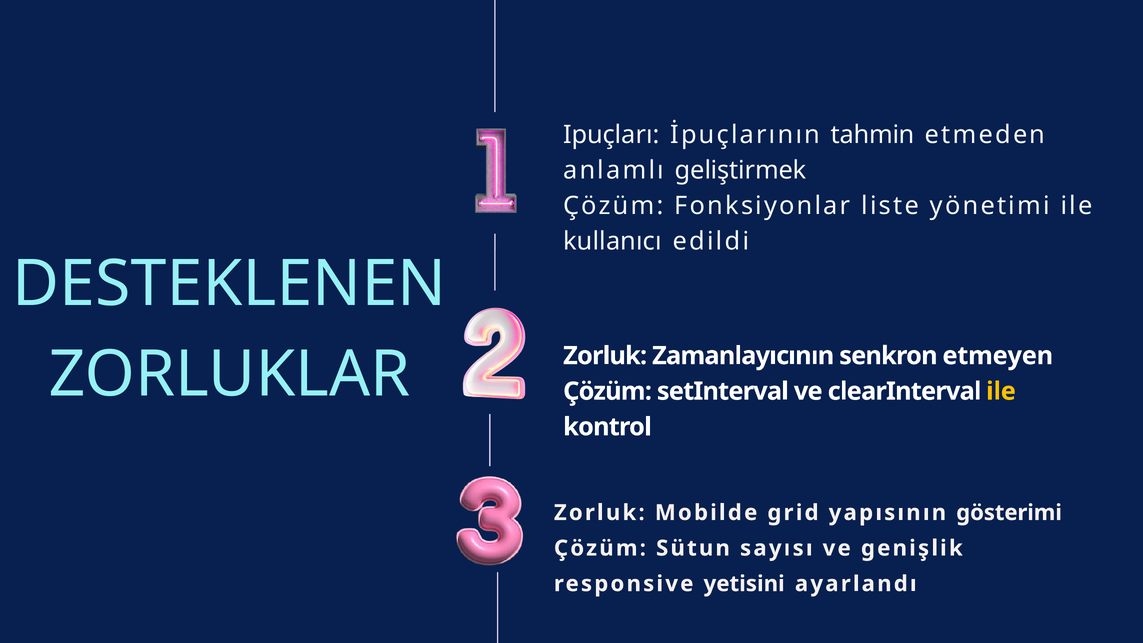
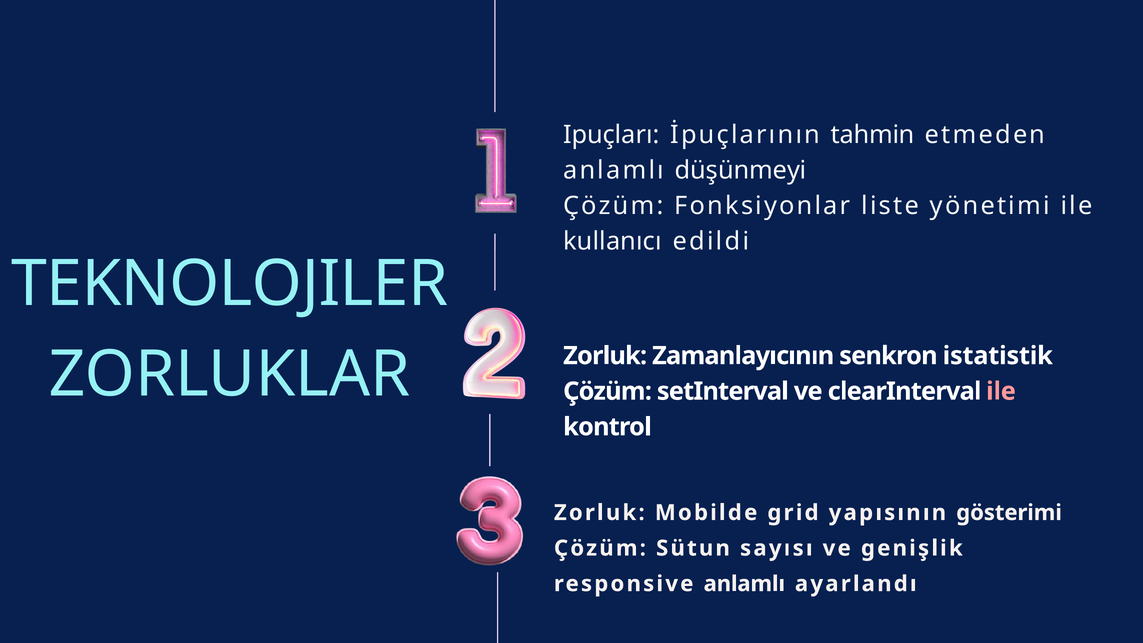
geliştirmek: geliştirmek -> düşünmeyi
DESTEKLENEN: DESTEKLENEN -> TEKNOLOJILER
etmeyen: etmeyen -> istatistik
ile at (1001, 391) colour: yellow -> pink
responsive yetisini: yetisini -> anlamlı
